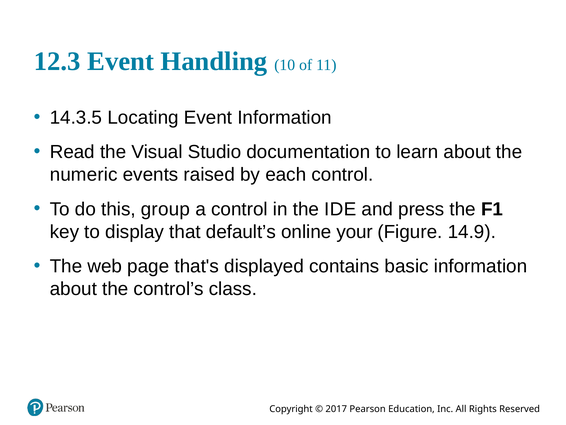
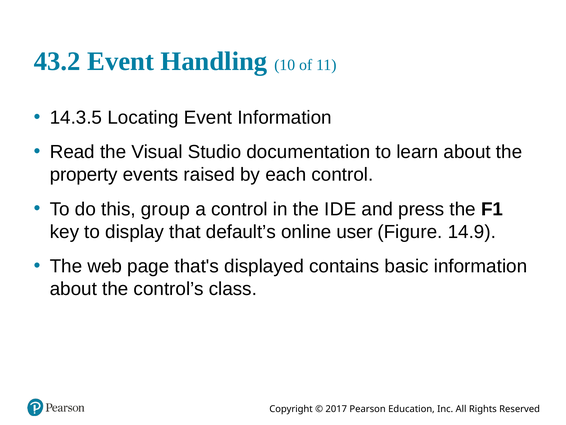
12.3: 12.3 -> 43.2
numeric: numeric -> property
your: your -> user
